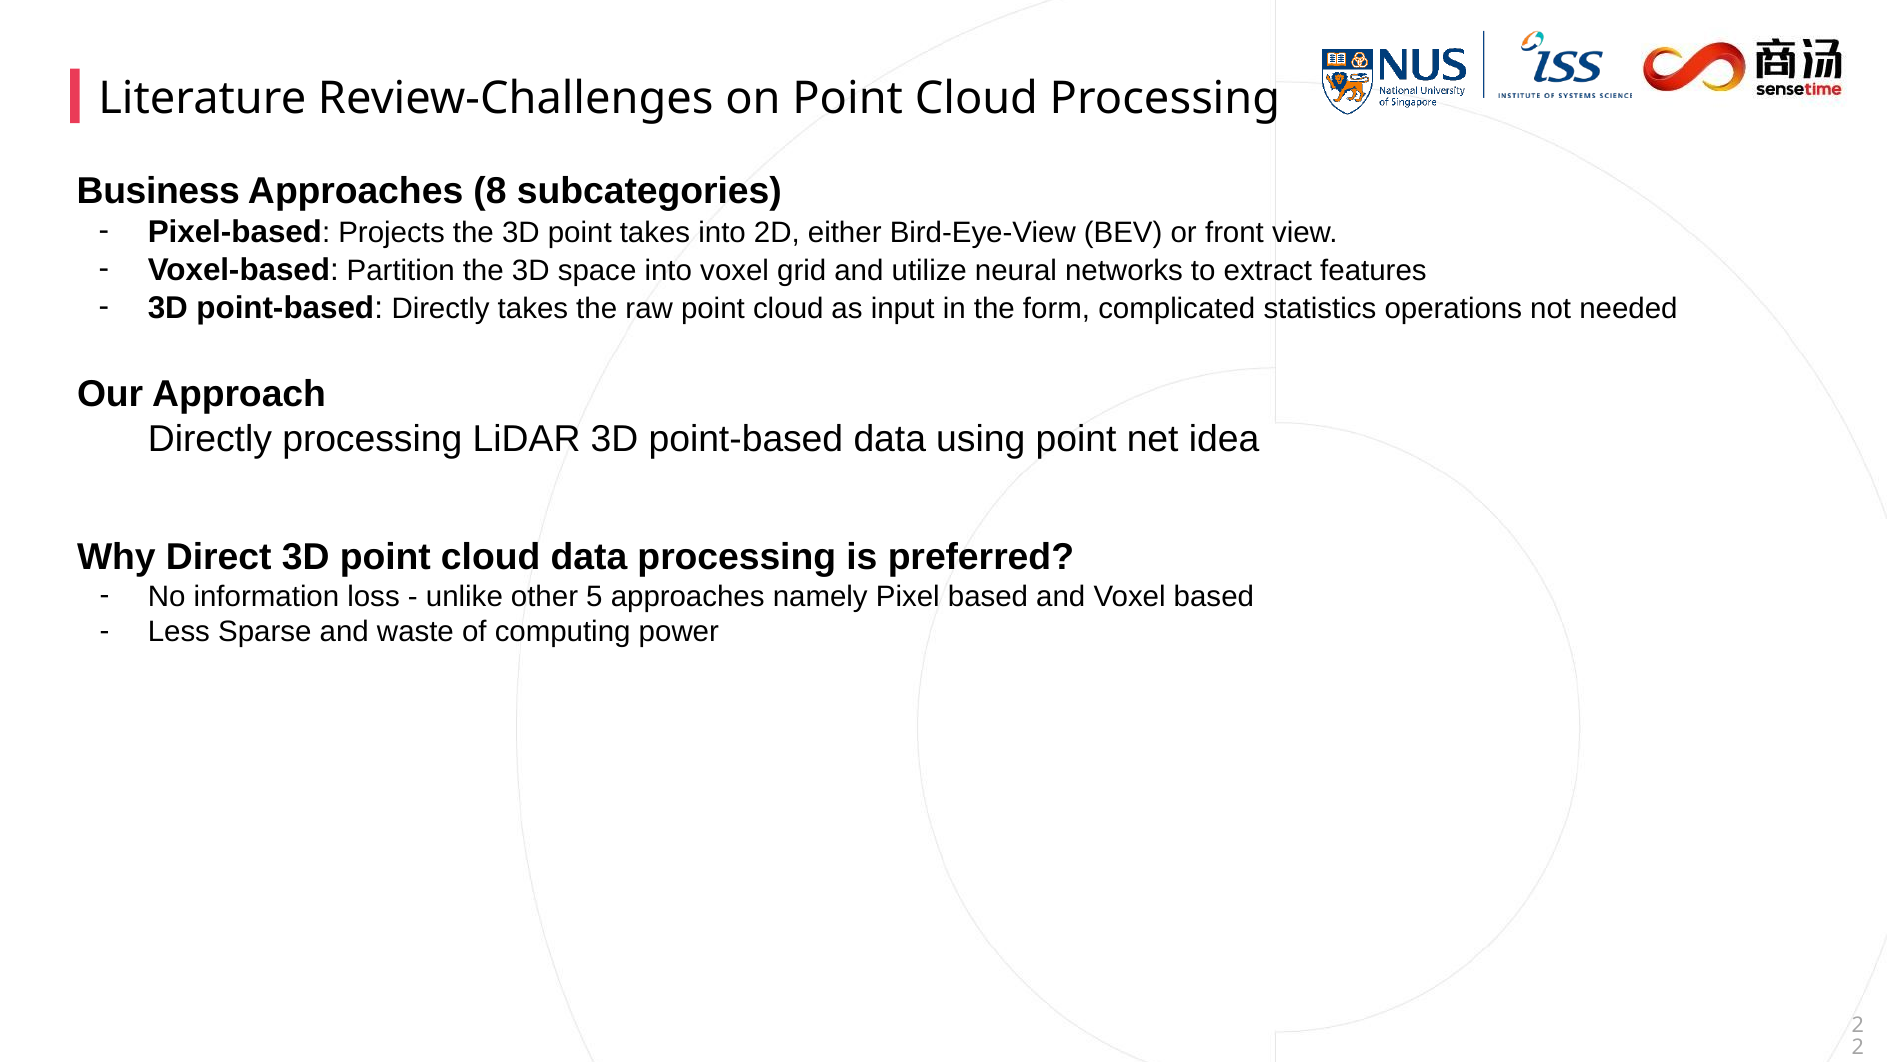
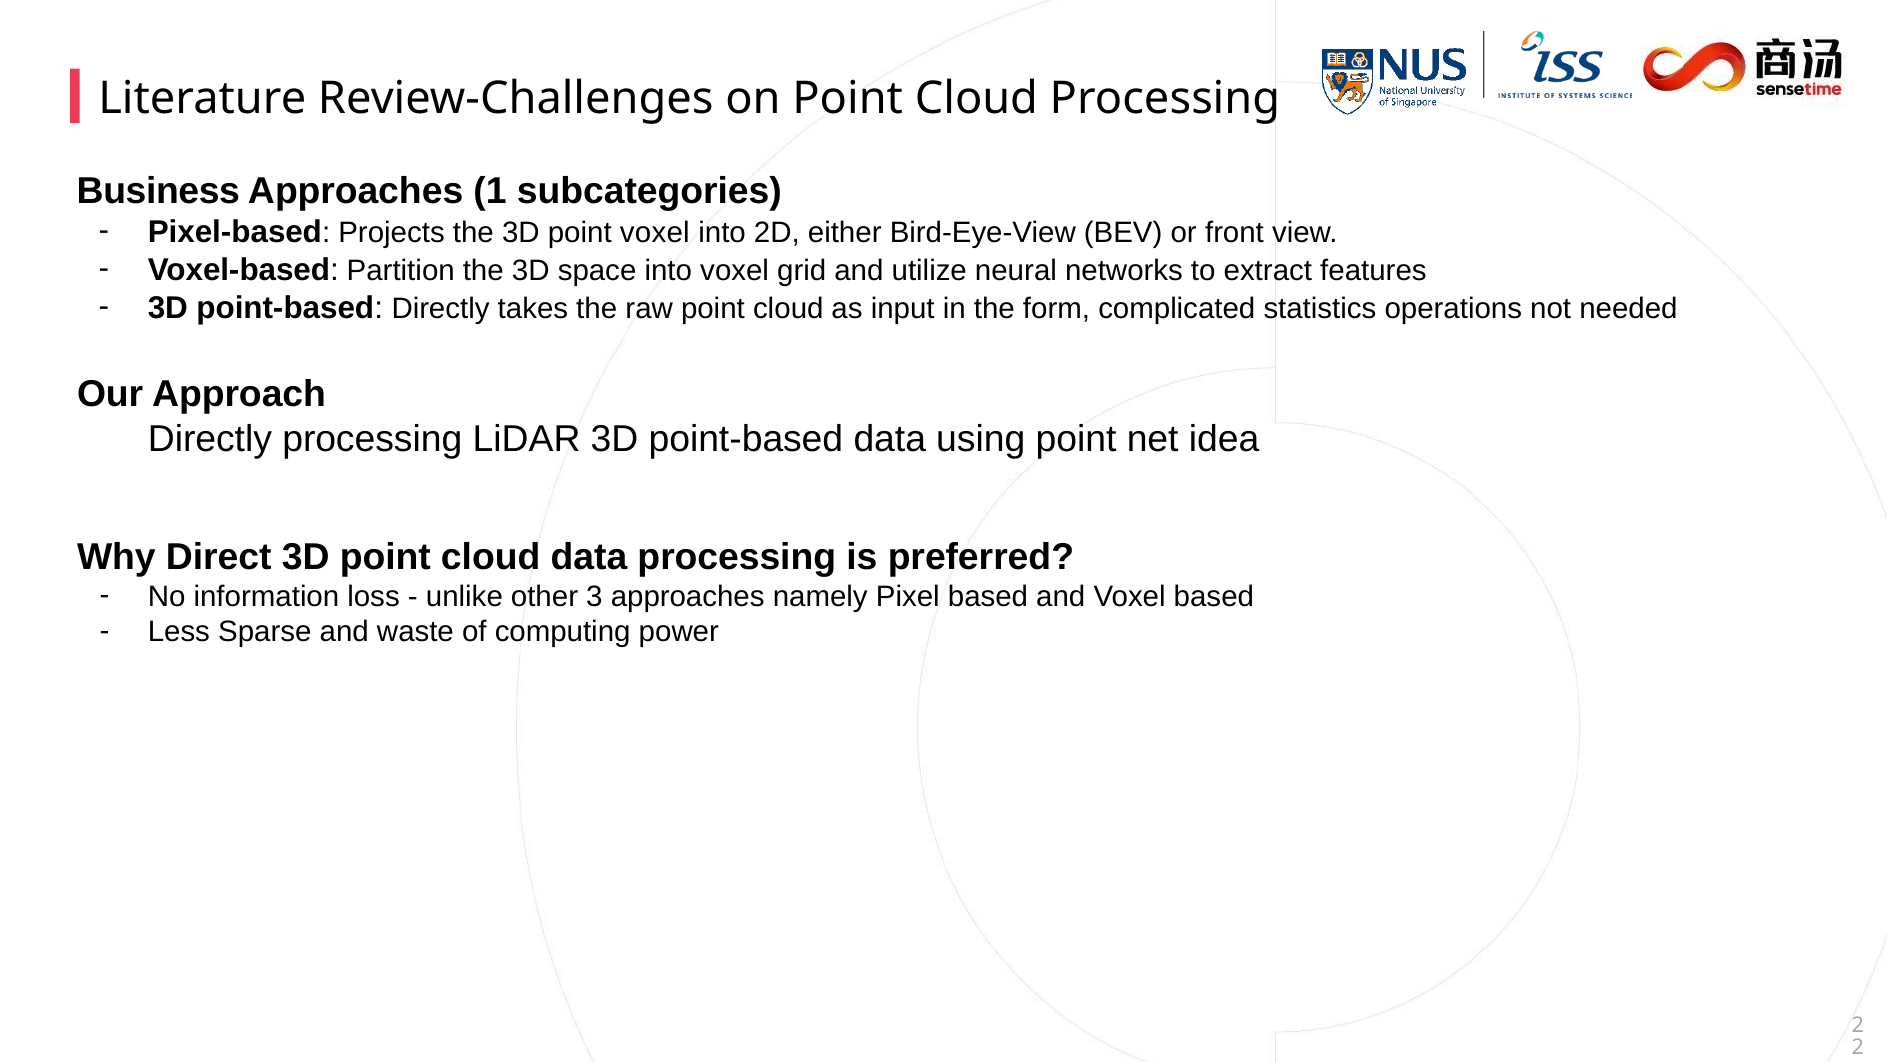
8: 8 -> 1
point takes: takes -> voxel
5: 5 -> 3
